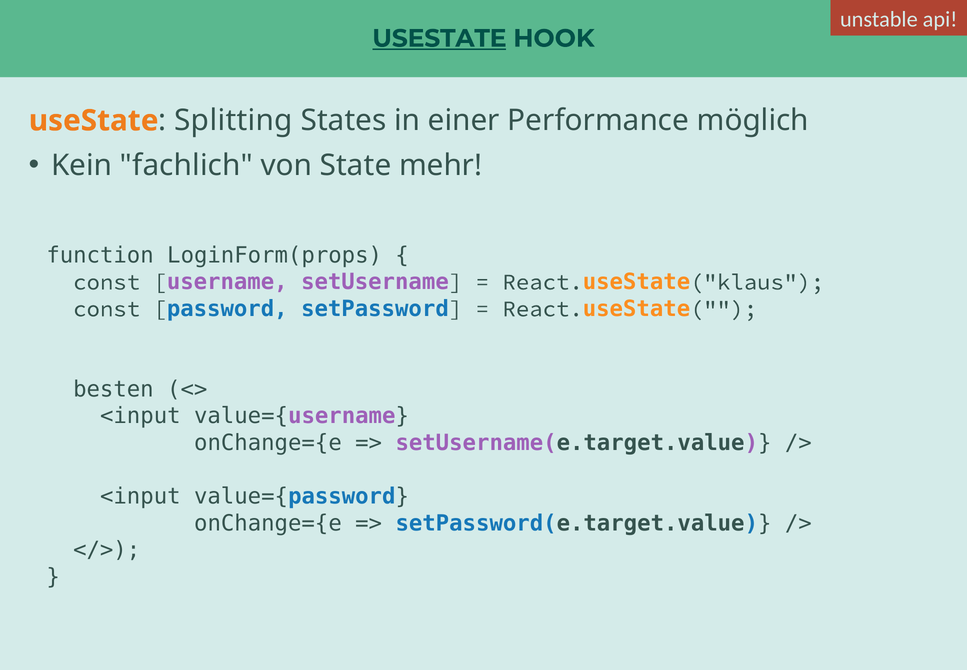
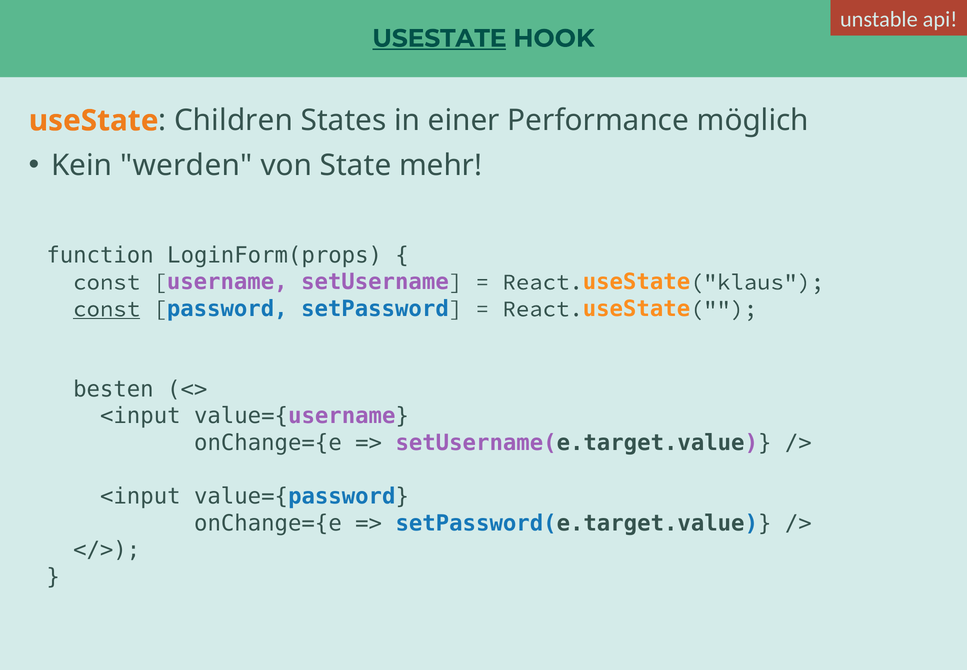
Splitting: Splitting -> Children
fachlich: fachlich -> werden
const at (107, 309) underline: none -> present
